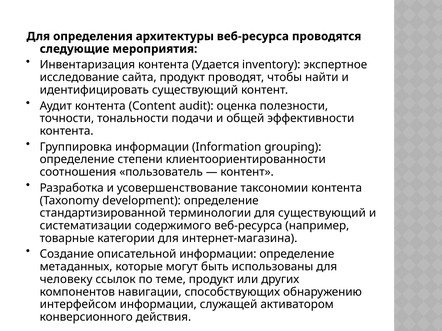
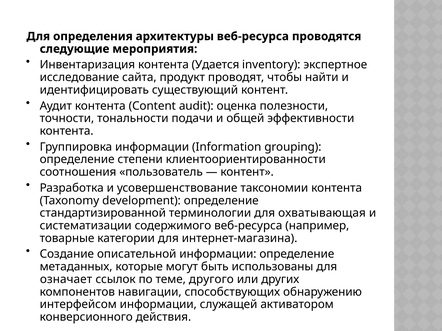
для существующий: существующий -> охватывающая
человеку: человеку -> означает
теме продукт: продукт -> другого
